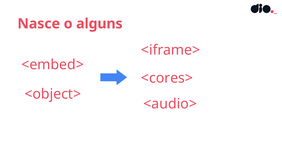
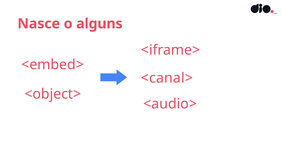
<cores>: <cores> -> <canal>
